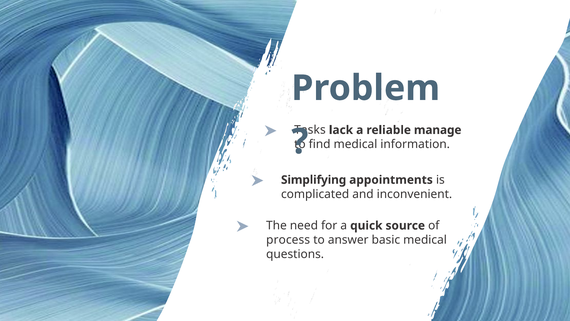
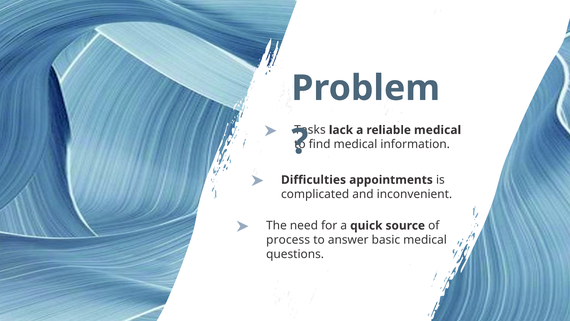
reliable manage: manage -> medical
Simplifying: Simplifying -> Difficulties
